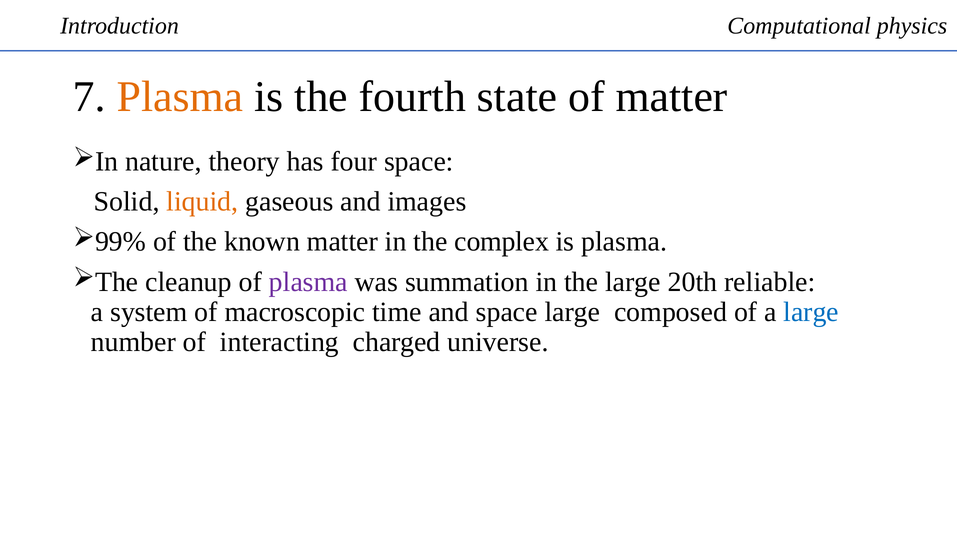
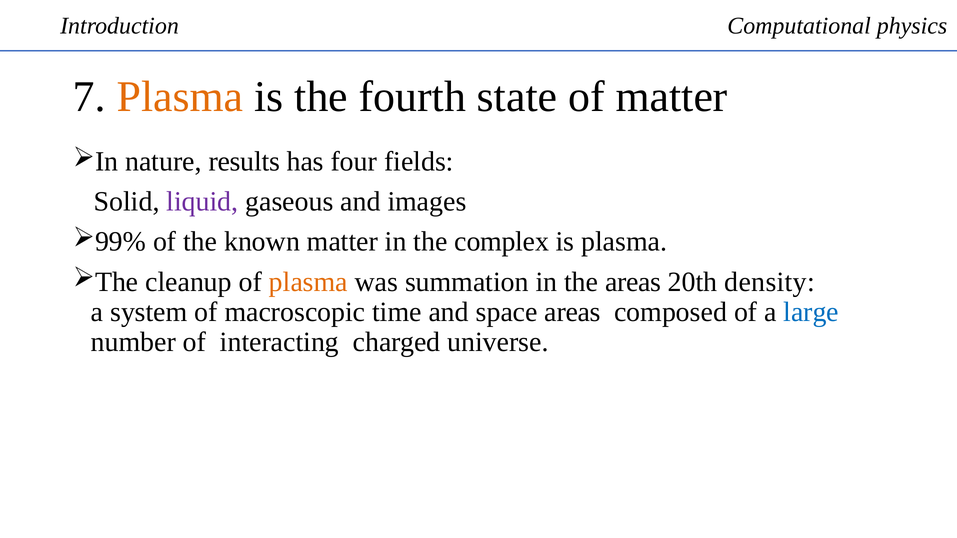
theory: theory -> results
four space: space -> fields
liquid colour: orange -> purple
plasma at (308, 282) colour: purple -> orange
the large: large -> areas
reliable: reliable -> density
space large: large -> areas
